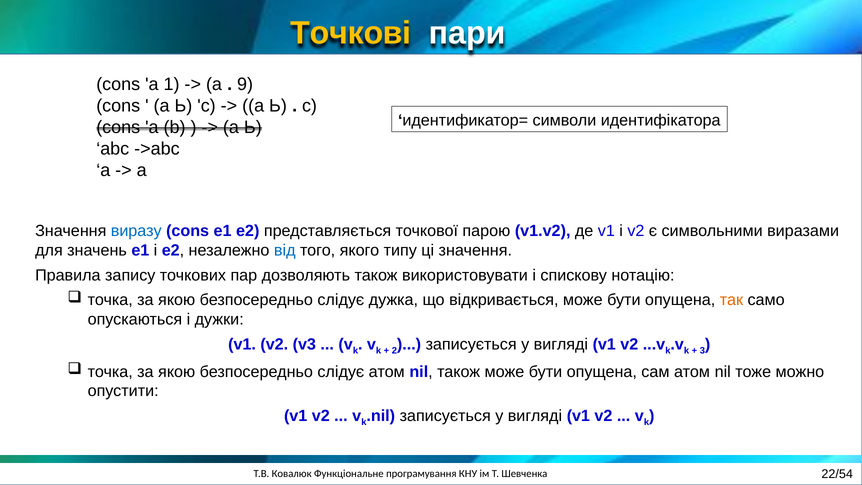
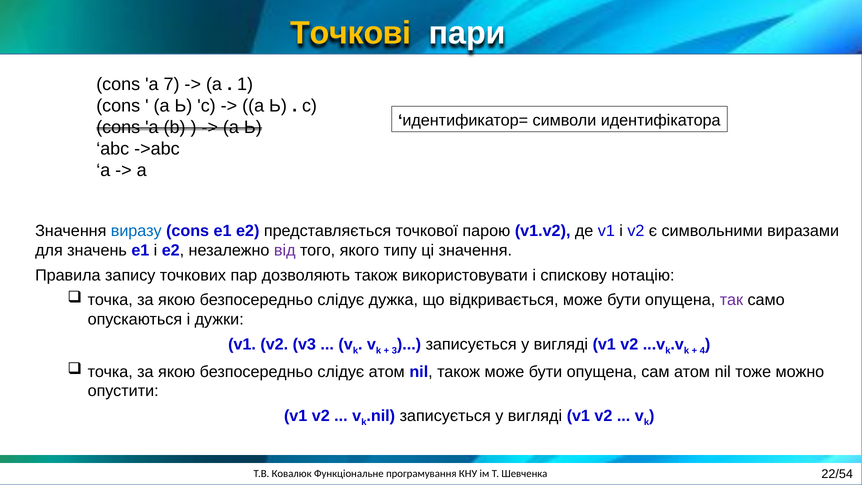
1: 1 -> 7
9: 9 -> 1
від colour: blue -> purple
так colour: orange -> purple
2: 2 -> 3
3: 3 -> 4
